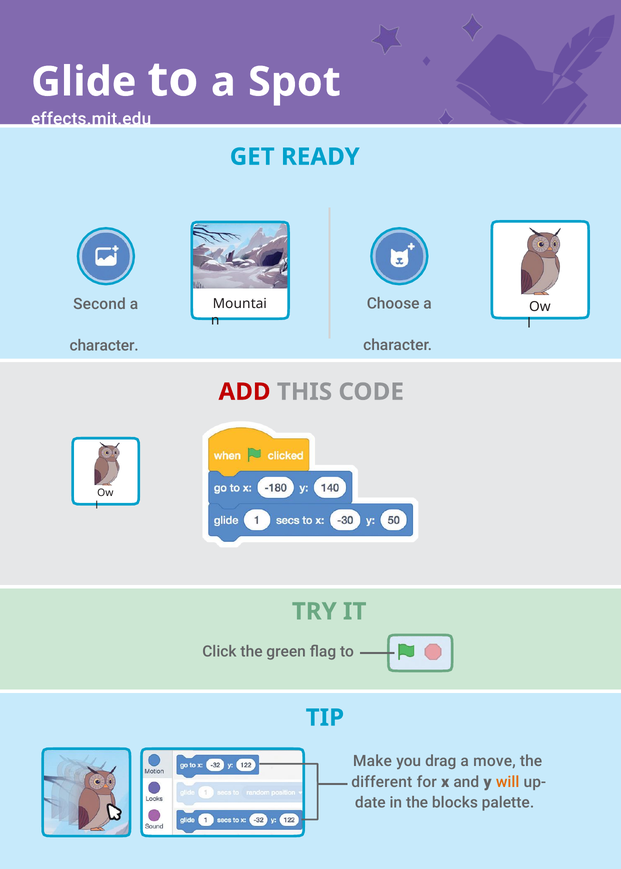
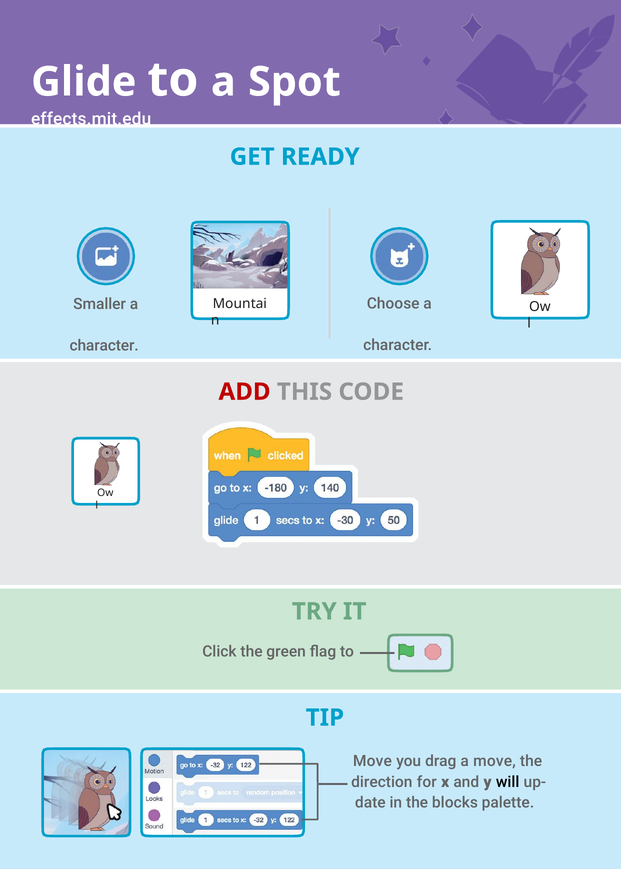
Second: Second -> Smaller
Make at (372, 762): Make -> Move
different: different -> direction
will colour: orange -> black
